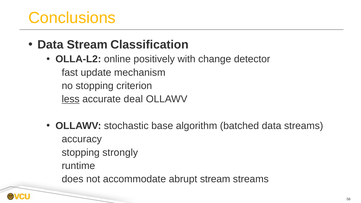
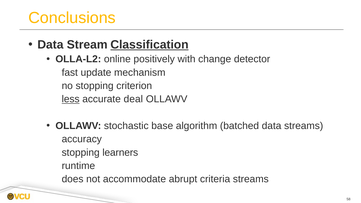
Classification underline: none -> present
strongly: strongly -> learners
abrupt stream: stream -> criteria
